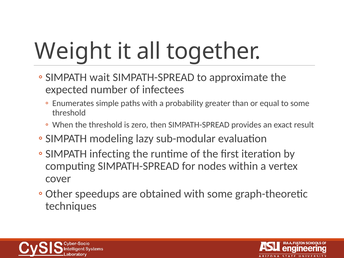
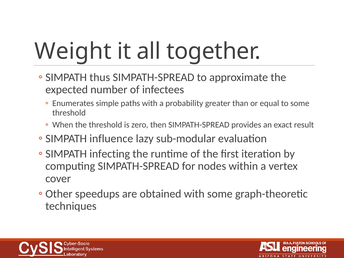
wait: wait -> thus
modeling: modeling -> influence
